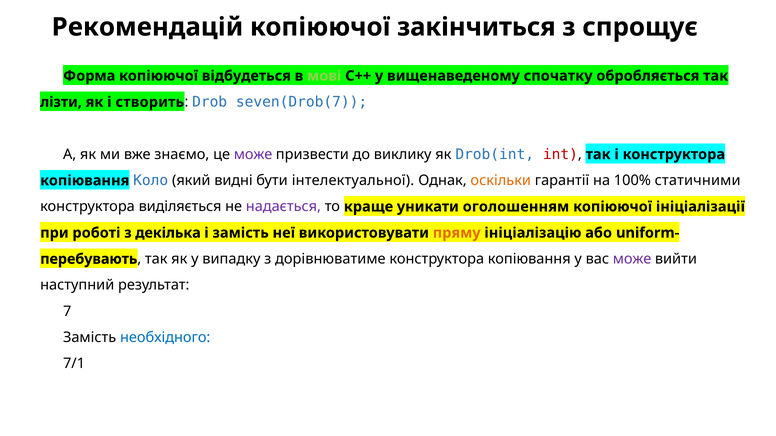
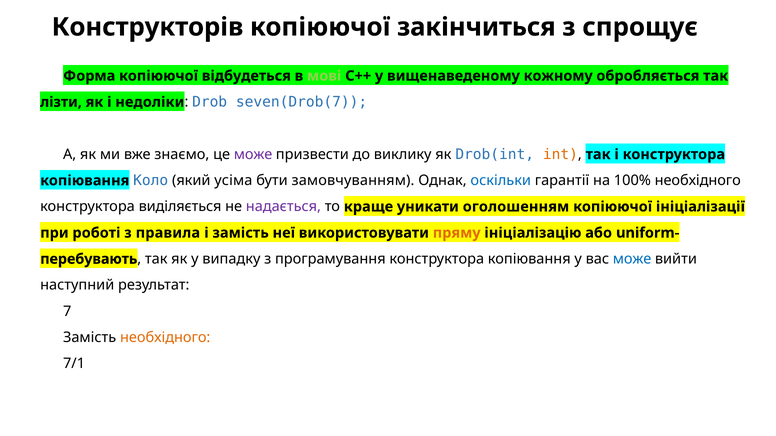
Рекомендацій: Рекомендацій -> Конструкторів
спочатку: спочатку -> кожному
створить: створить -> недоліки
int colour: red -> orange
видні: видні -> усіма
інтелектуальної: інтелектуальної -> замовчуванням
оскільки colour: orange -> blue
100% статичними: статичними -> необхідного
декілька: декілька -> правила
дорівнюватиме: дорівнюватиме -> програмування
може at (632, 259) colour: purple -> blue
необхідного at (165, 338) colour: blue -> orange
